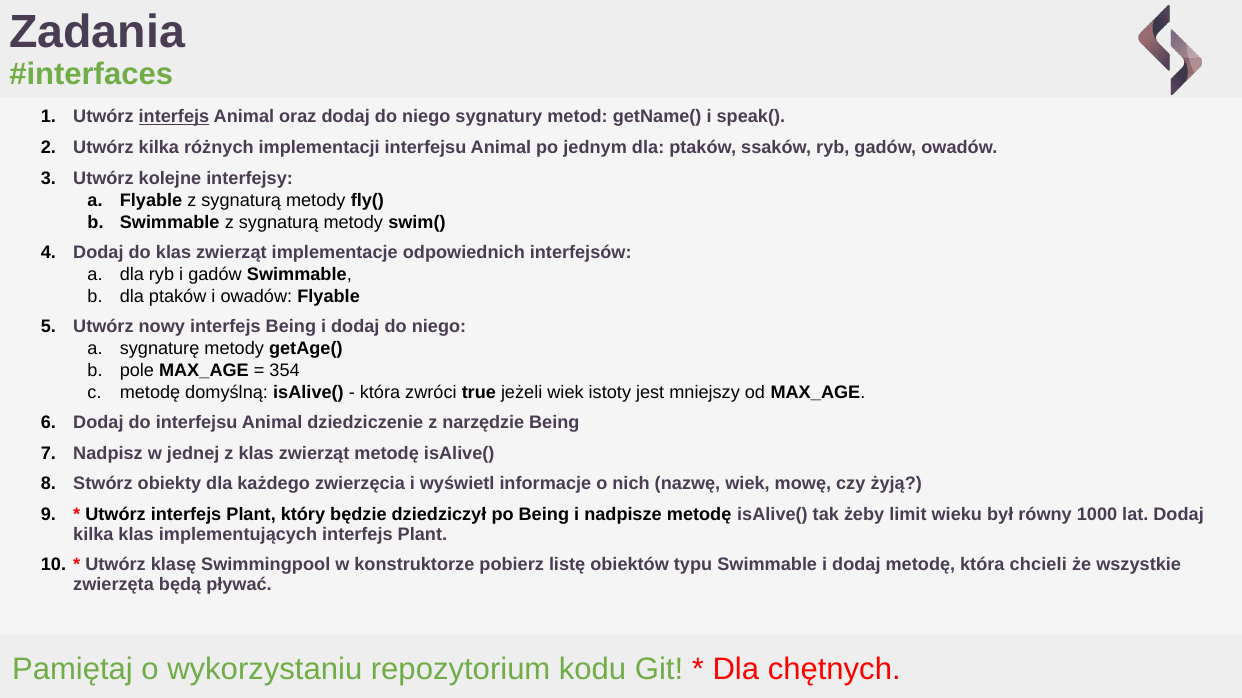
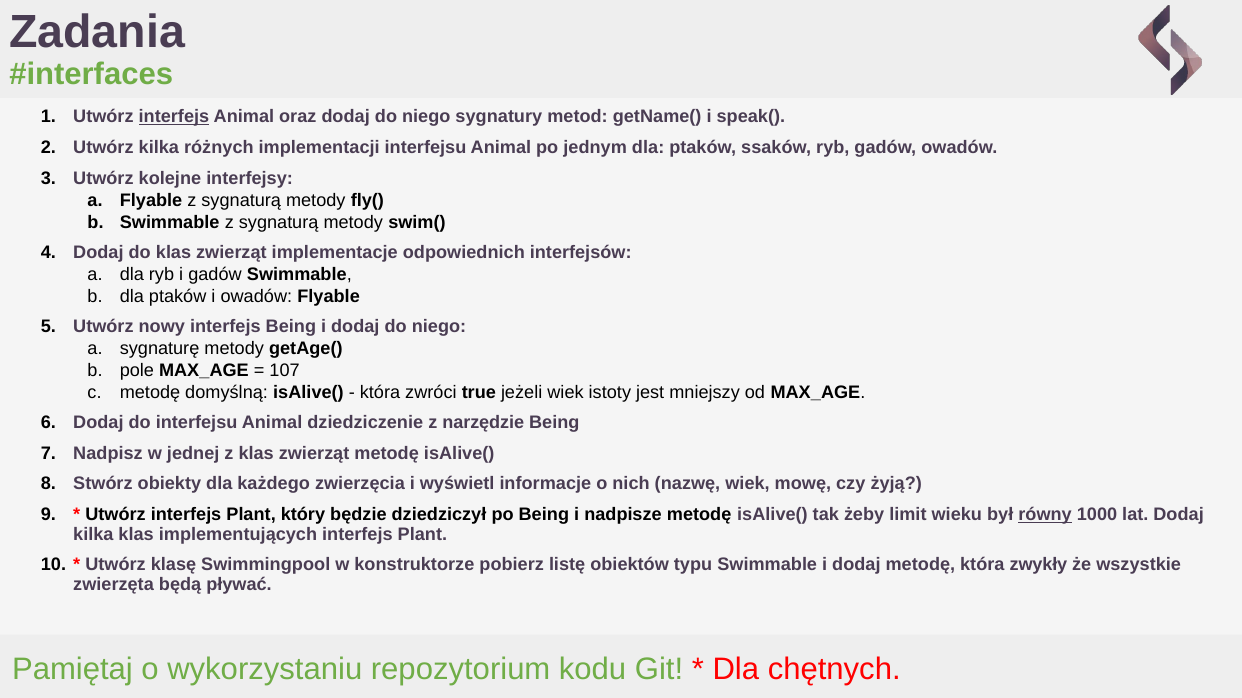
354: 354 -> 107
równy underline: none -> present
chcieli: chcieli -> zwykły
